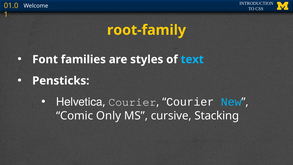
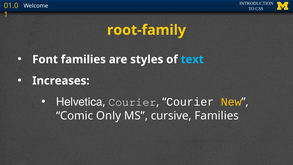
Pensticks: Pensticks -> Increases
New colour: light blue -> yellow
cursive Stacking: Stacking -> Families
